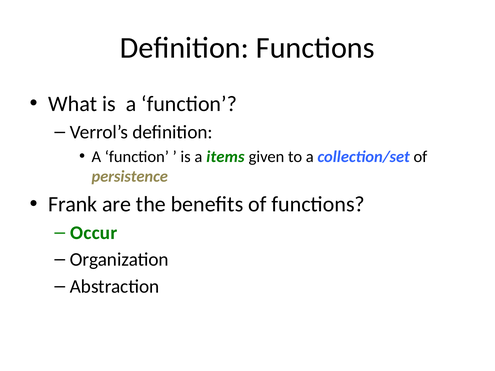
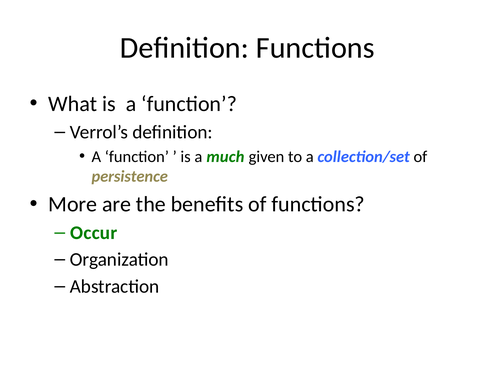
items: items -> much
Frank: Frank -> More
